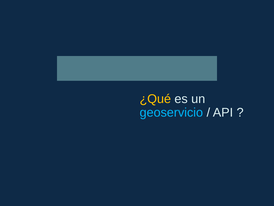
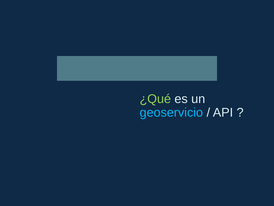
¿Qué colour: yellow -> light green
